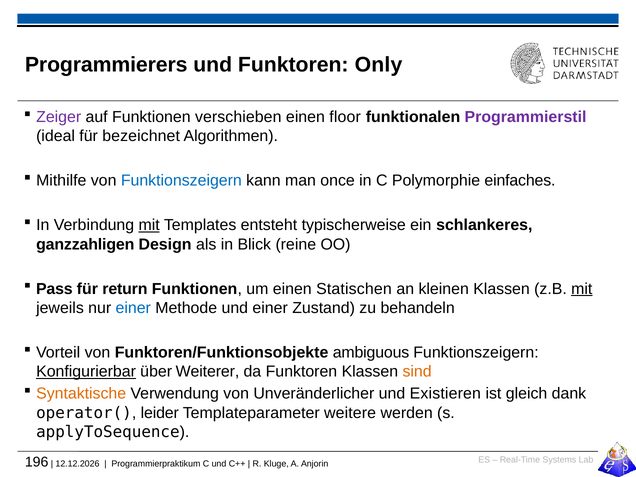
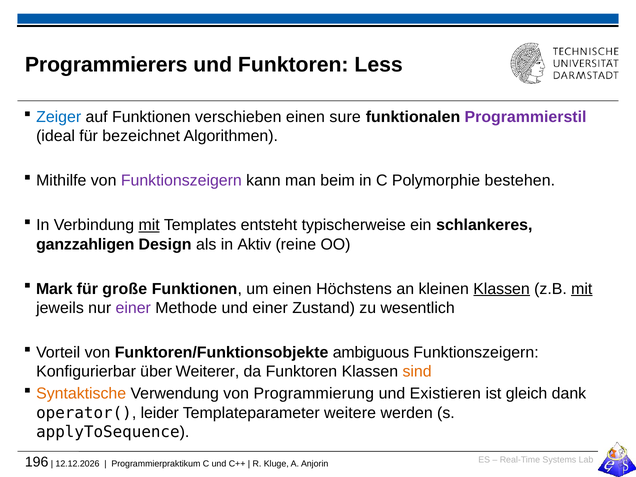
Only: Only -> Less
Zeiger colour: purple -> blue
floor: floor -> sure
Funktionszeigern at (181, 181) colour: blue -> purple
once: once -> beim
einfaches: einfaches -> bestehen
Blick: Blick -> Aktiv
Pass: Pass -> Mark
return: return -> große
Statischen: Statischen -> Höchstens
Klassen at (502, 289) underline: none -> present
einer at (133, 308) colour: blue -> purple
behandeln: behandeln -> wesentlich
Konfigurierbar underline: present -> none
Unveränderlicher: Unveränderlicher -> Programmierung
